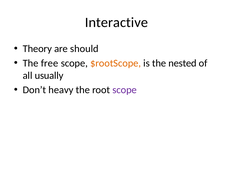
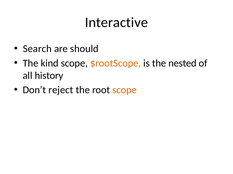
Theory: Theory -> Search
free: free -> kind
usually: usually -> history
heavy: heavy -> reject
scope at (125, 90) colour: purple -> orange
